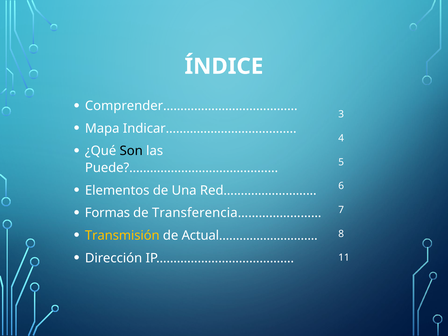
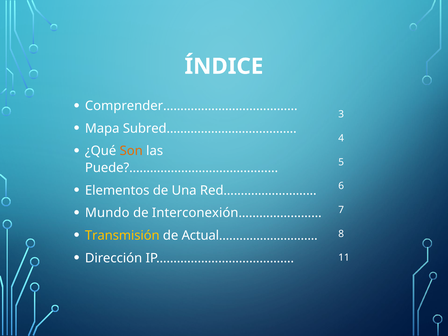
Indicar………………………………: Indicar……………………………… -> Subred………………………………
Son colour: black -> orange
Formas: Formas -> Mundo
Transferencia……………………: Transferencia…………………… -> Interconexión……………………
